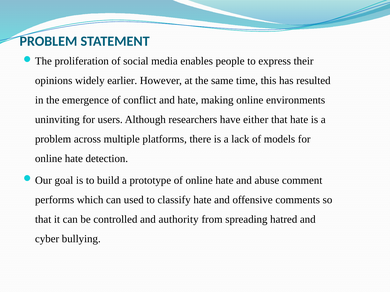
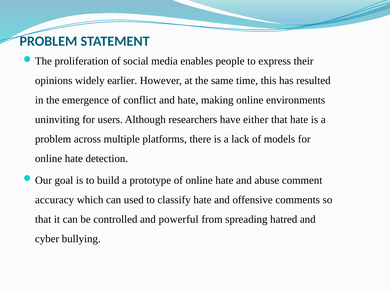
performs: performs -> accuracy
authority: authority -> powerful
